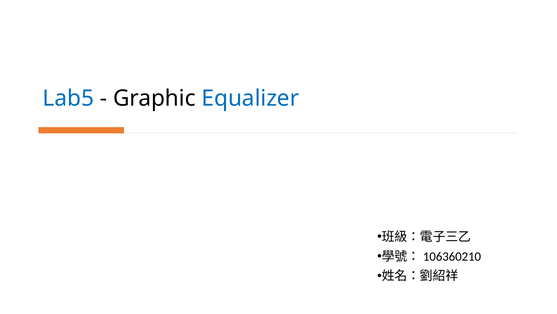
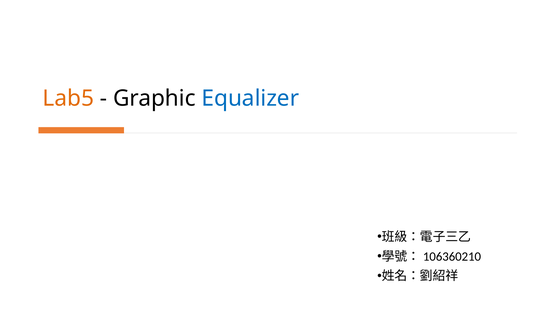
Lab5 colour: blue -> orange
